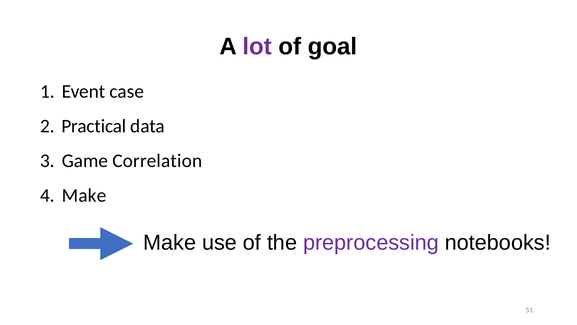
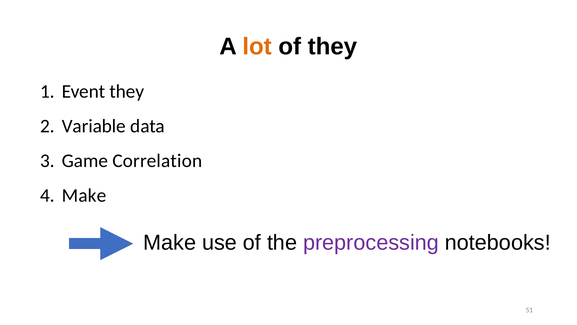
lot colour: purple -> orange
of goal: goal -> they
Event case: case -> they
Practical: Practical -> Variable
